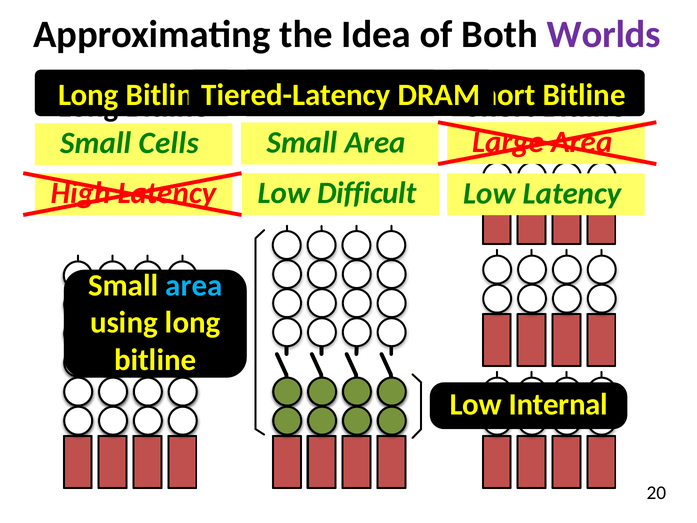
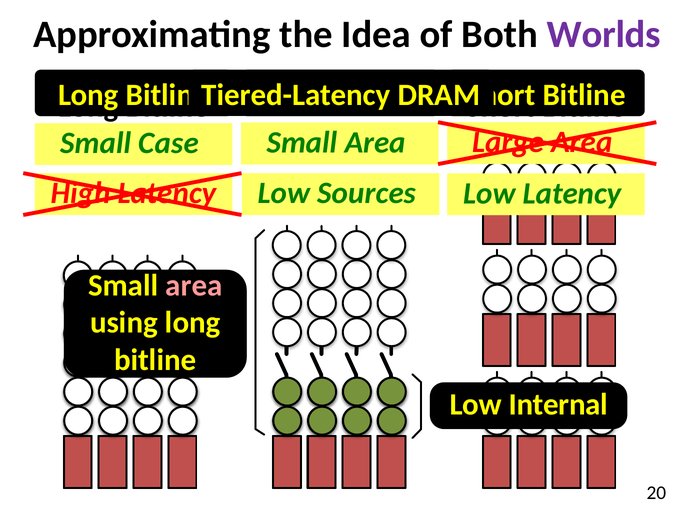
Cells: Cells -> Case
Difficult: Difficult -> Sources
area at (194, 285) colour: light blue -> pink
